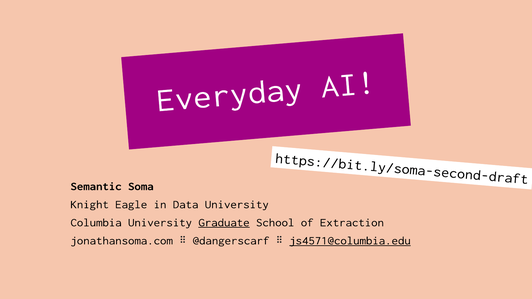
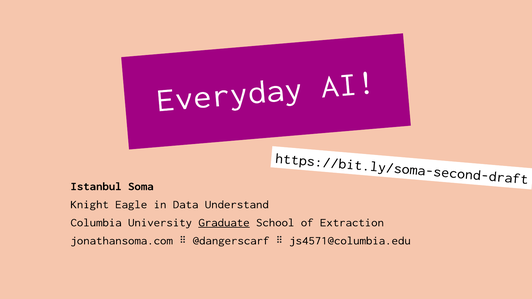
Semantic: Semantic -> Istanbul
Data University: University -> Understand
js4571@columbia.edu underline: present -> none
